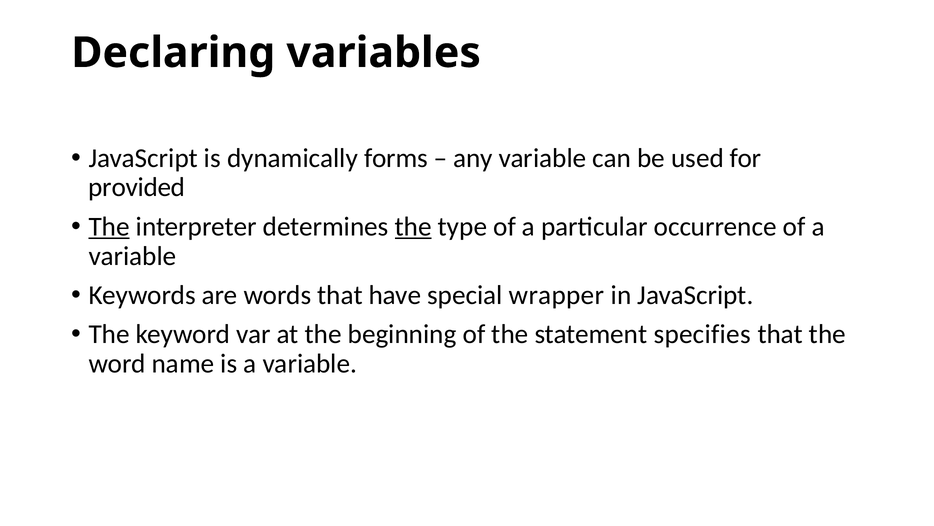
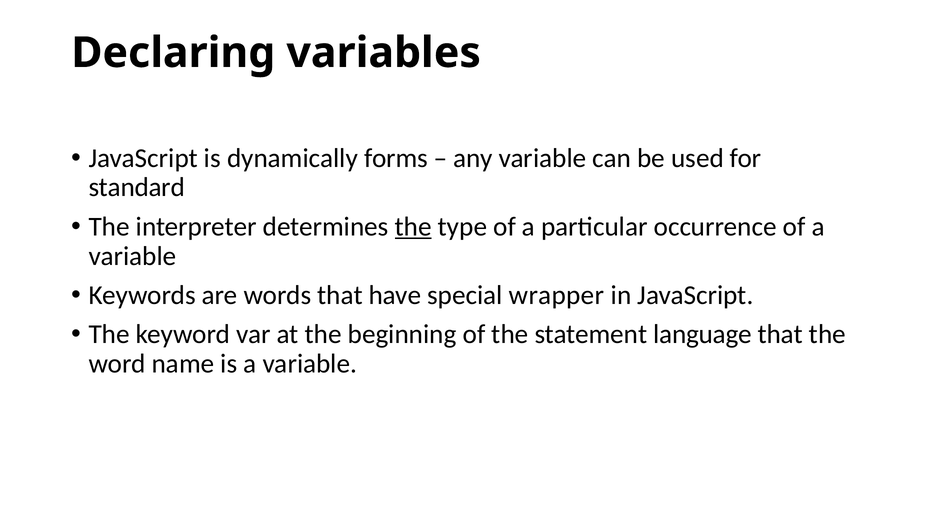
provided: provided -> standard
The at (109, 226) underline: present -> none
specifies: specifies -> language
